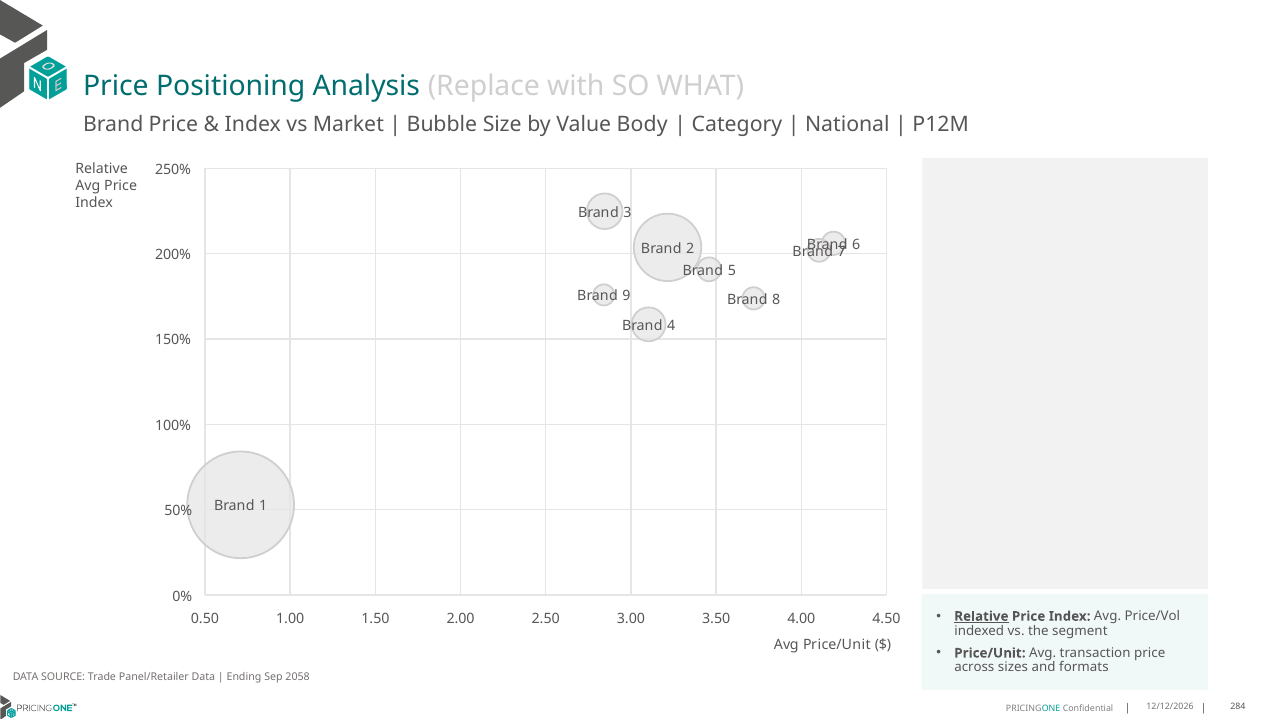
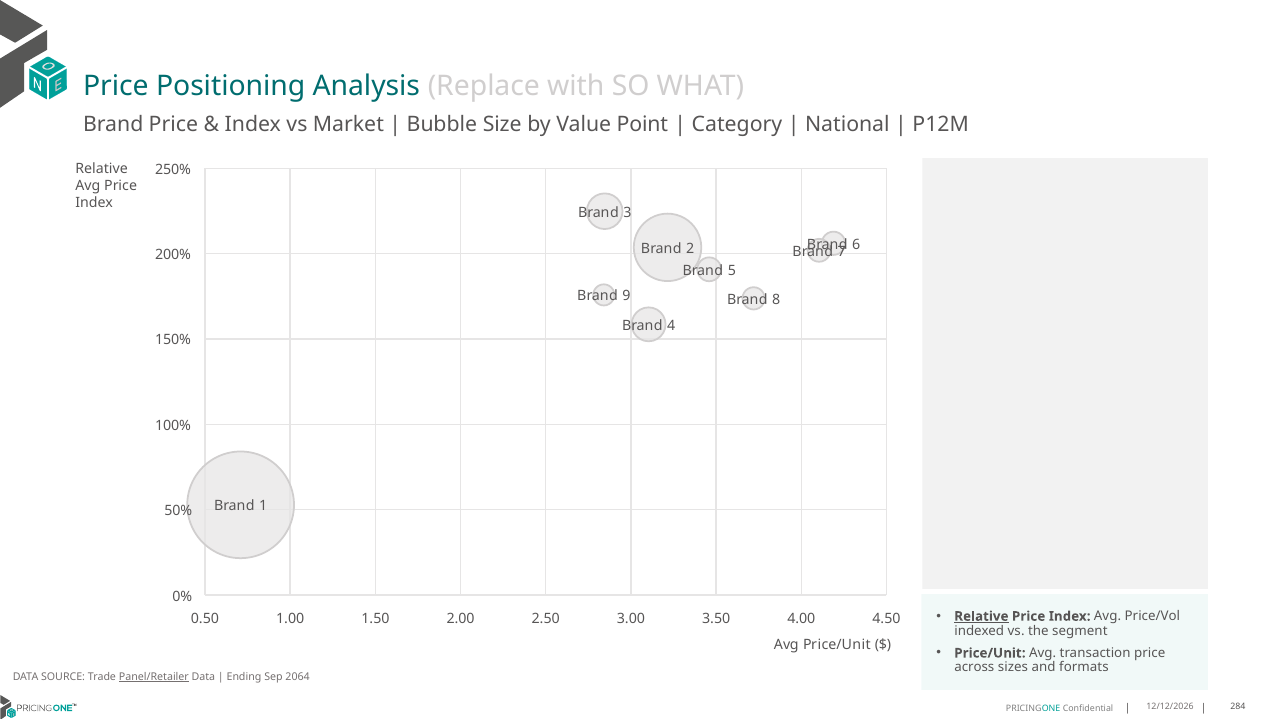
Body: Body -> Point
Panel/Retailer underline: none -> present
2058: 2058 -> 2064
